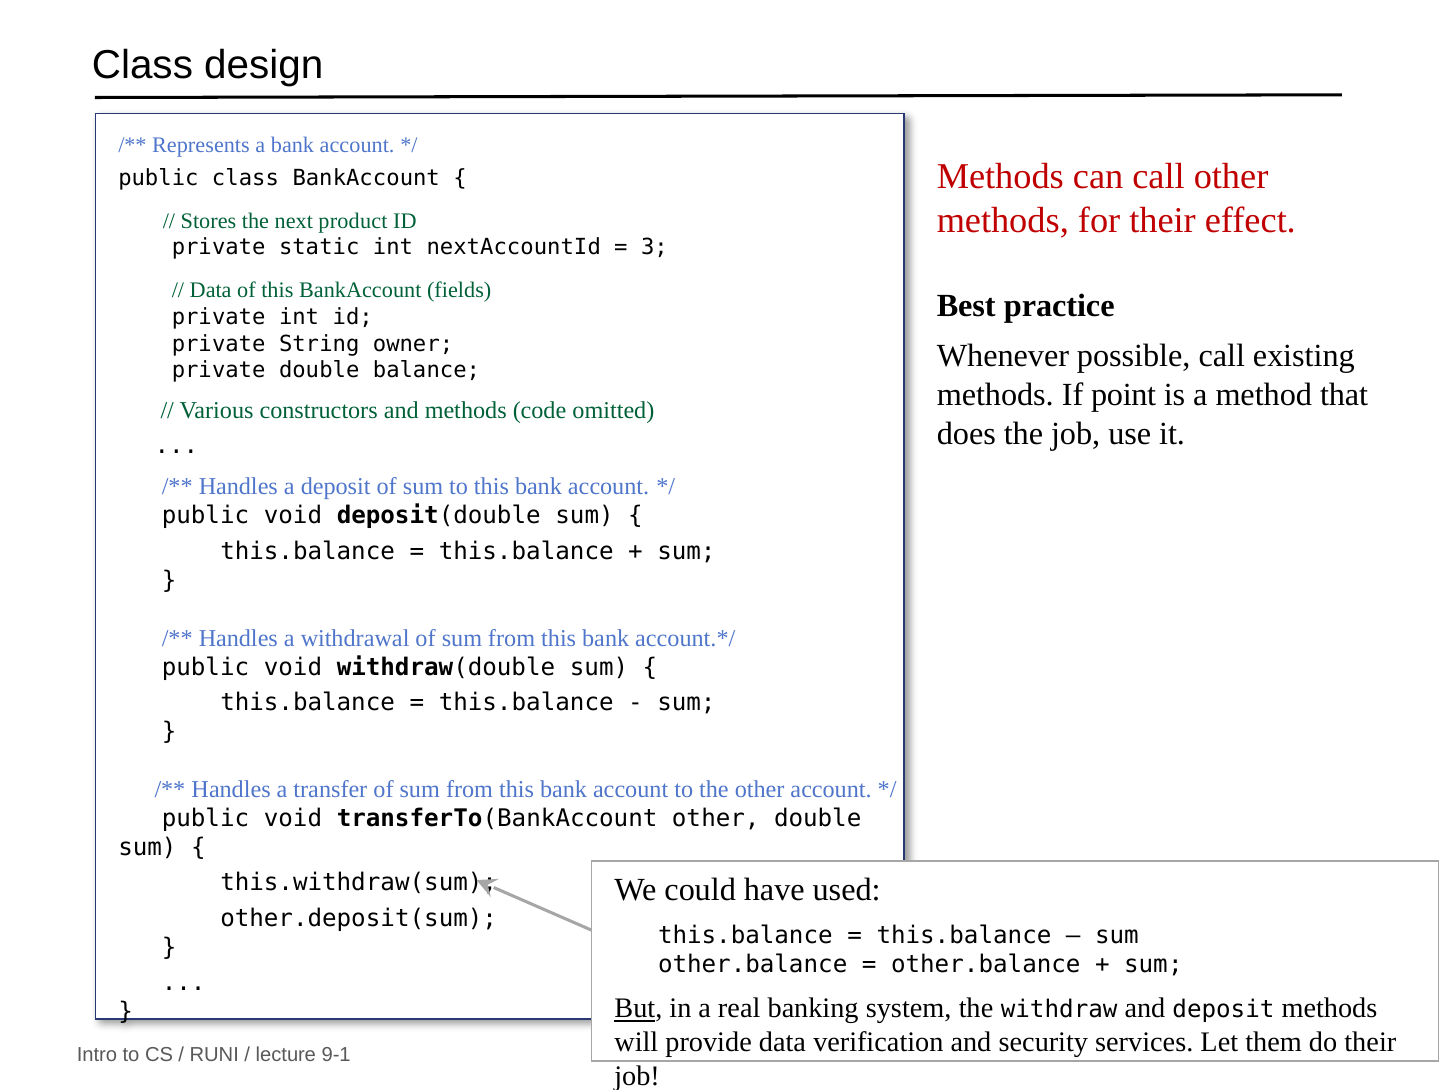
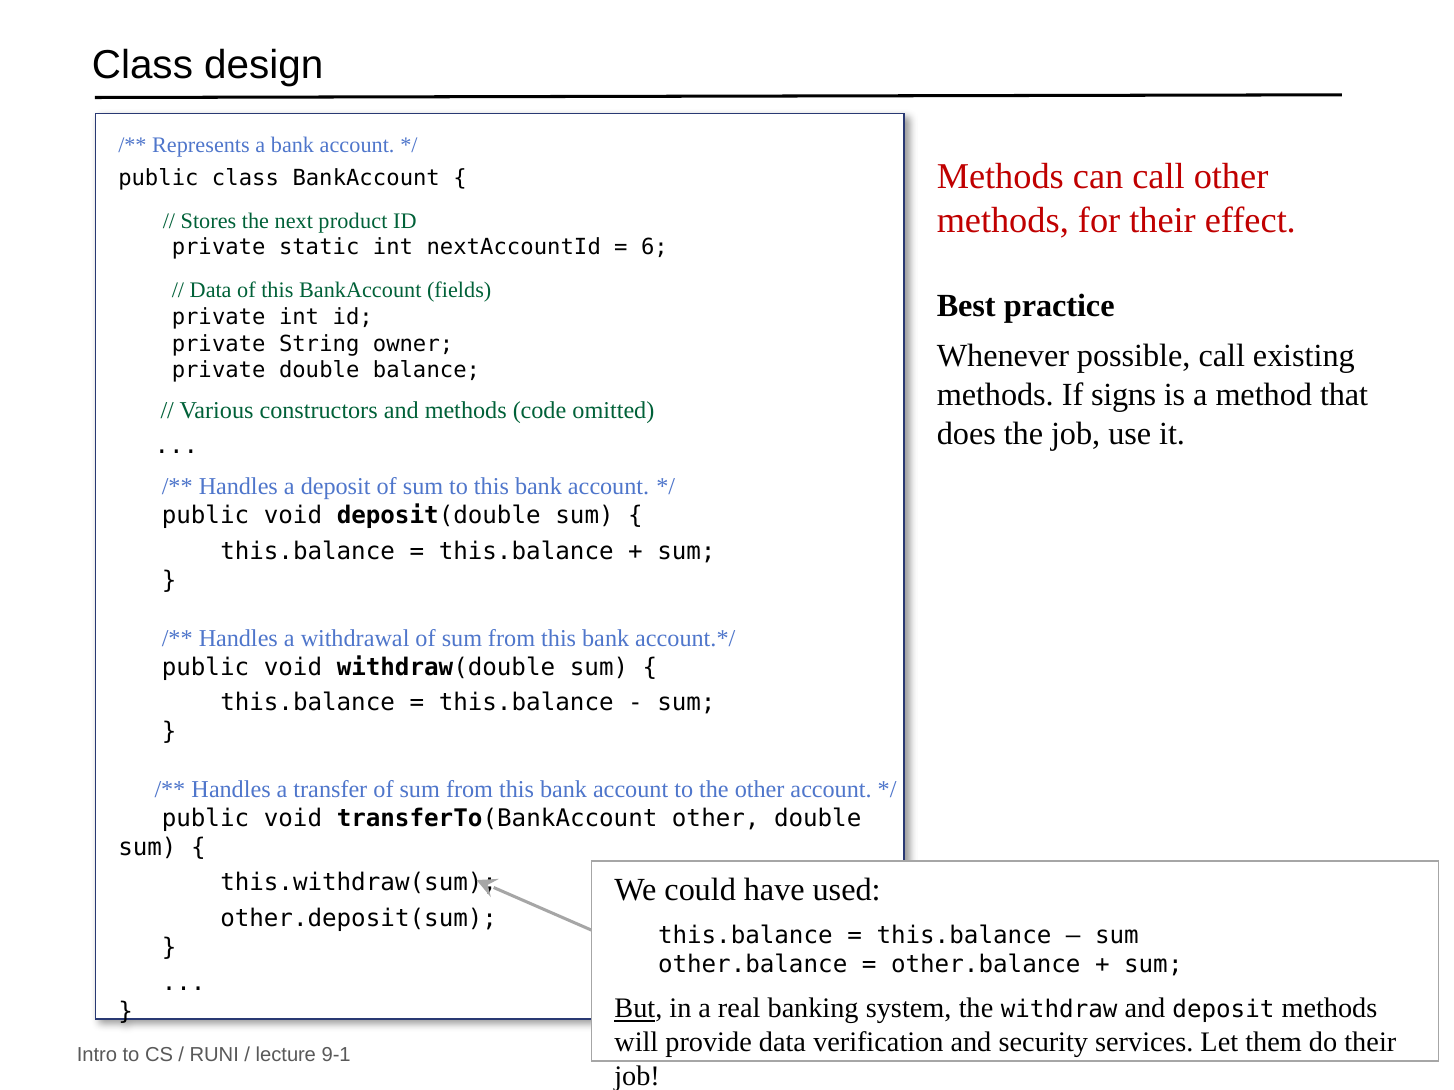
3: 3 -> 6
point: point -> signs
